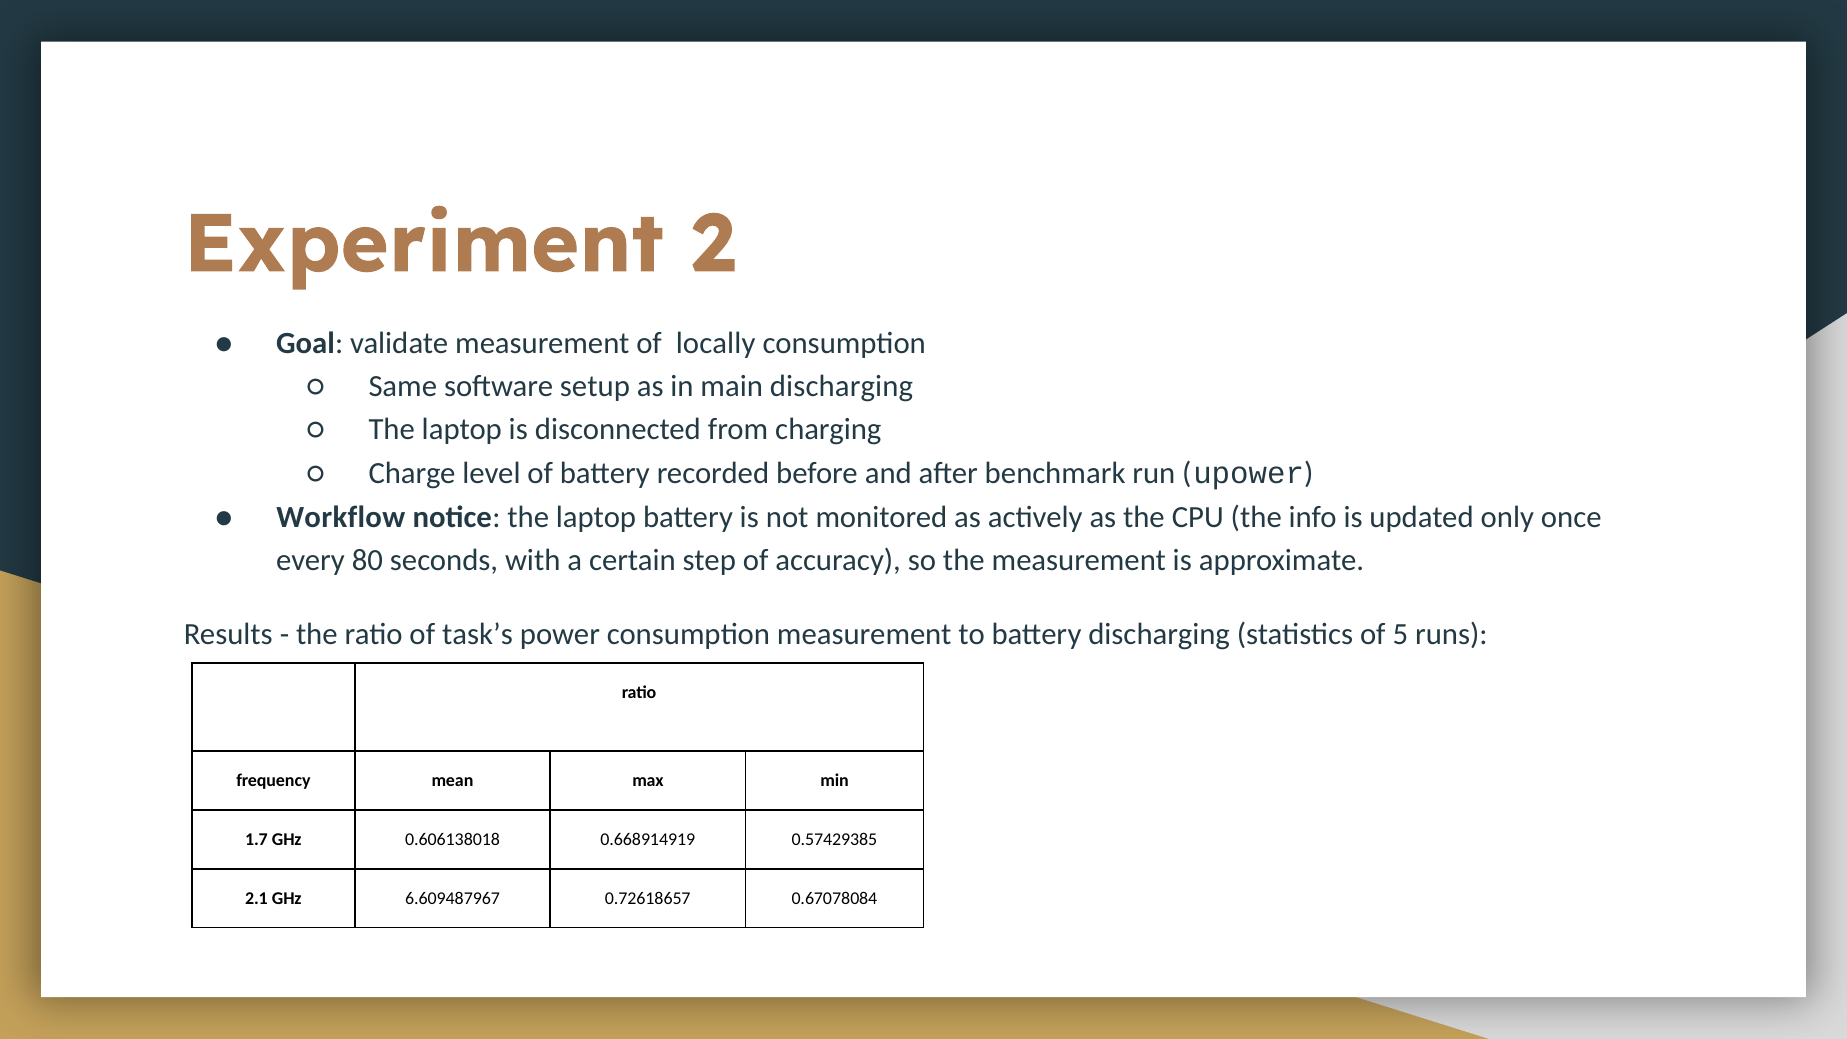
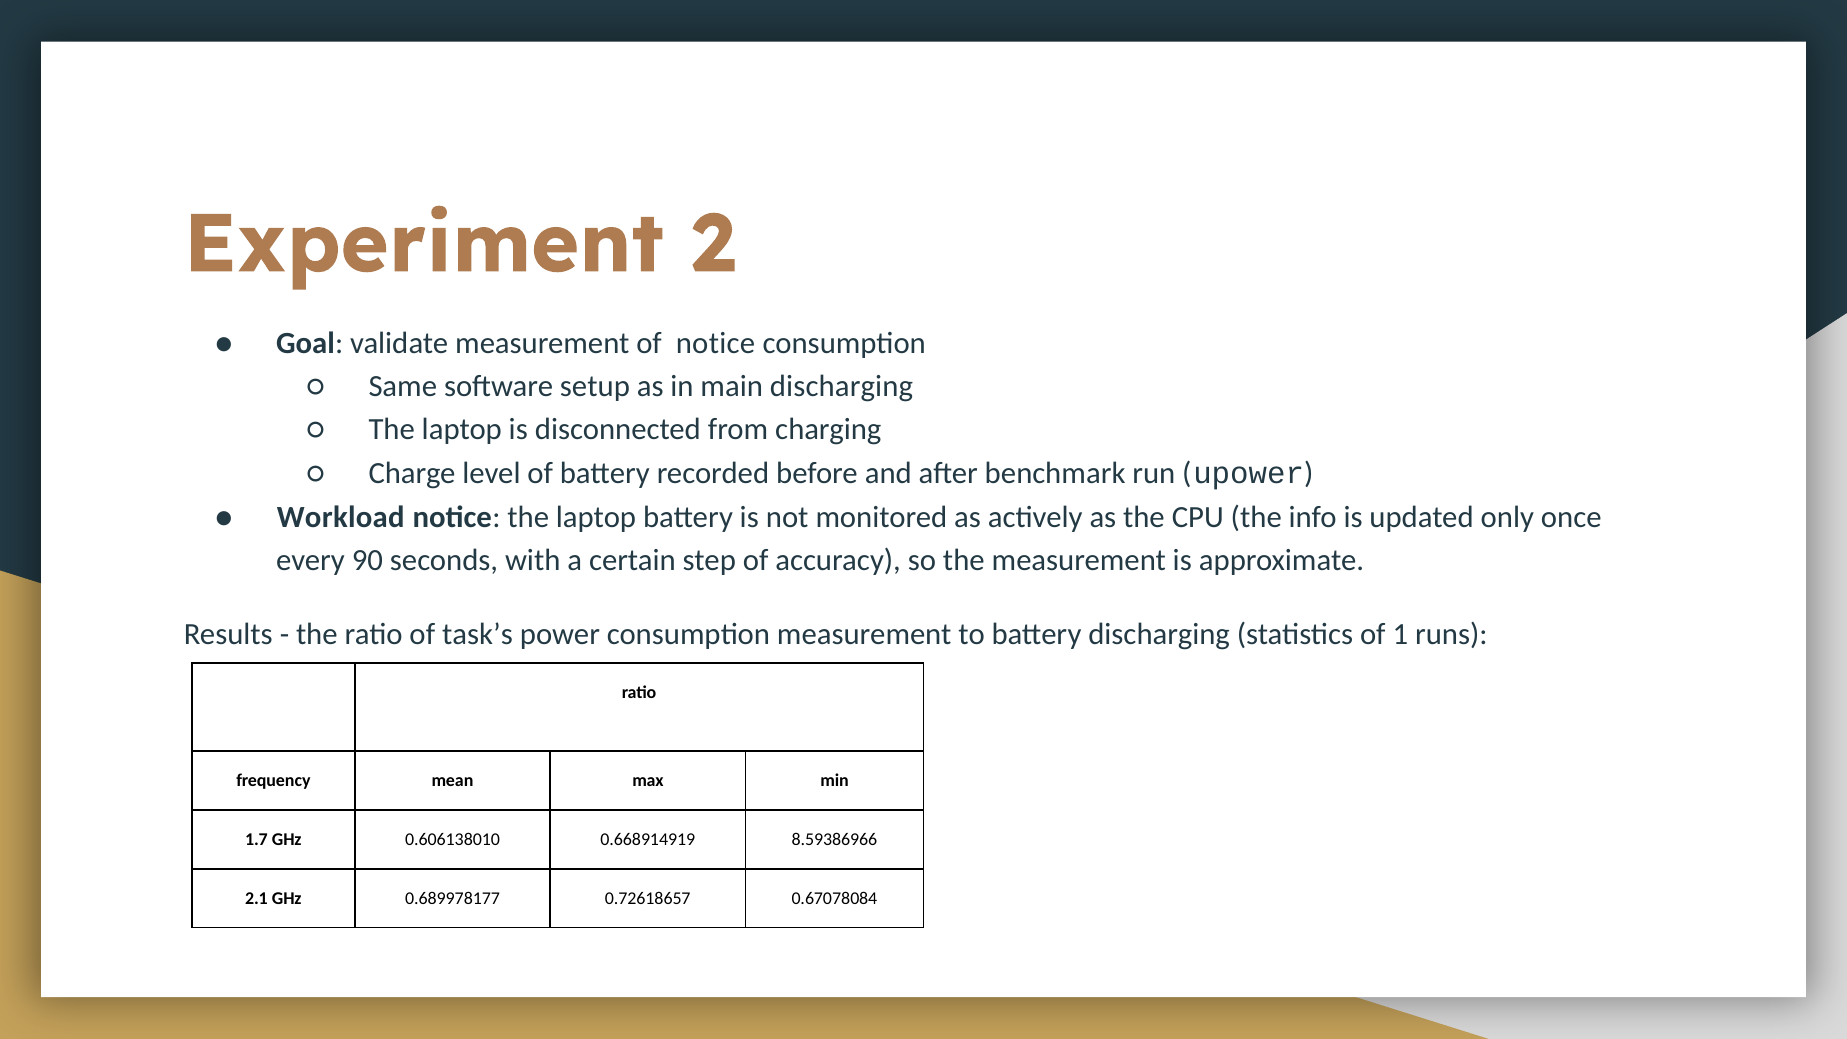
of locally: locally -> notice
Workflow: Workflow -> Workload
80: 80 -> 90
5: 5 -> 1
0.606138018: 0.606138018 -> 0.606138010
0.57429385: 0.57429385 -> 8.59386966
6.609487967: 6.609487967 -> 0.689978177
